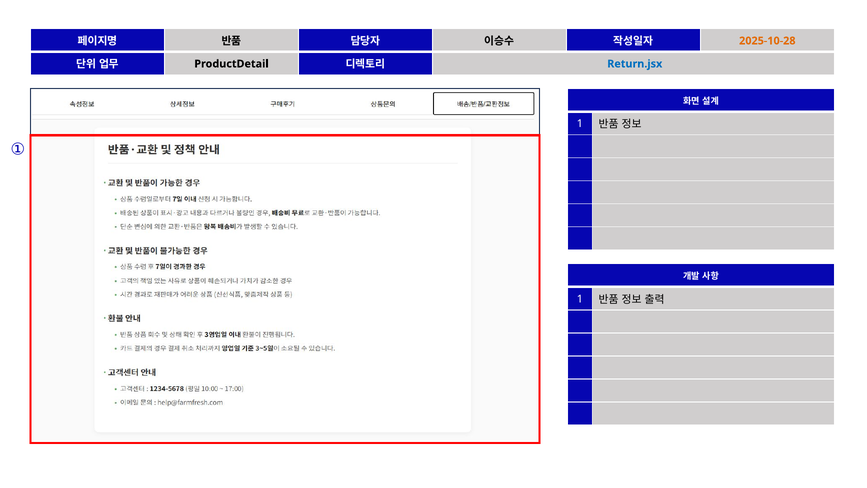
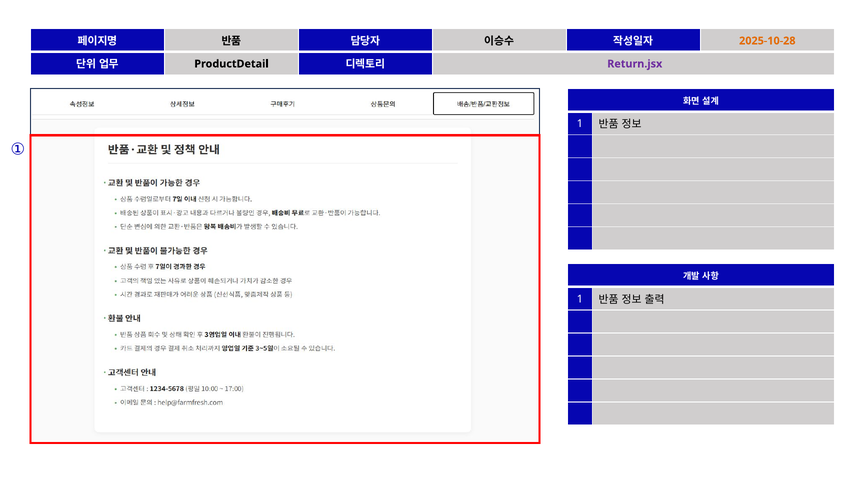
Return.jsx colour: blue -> purple
